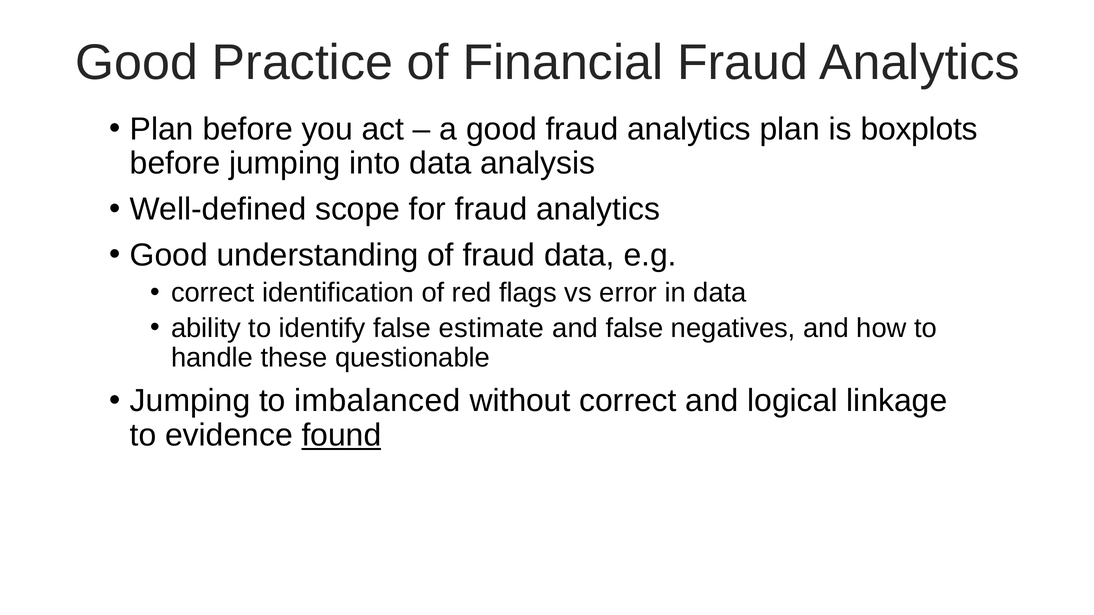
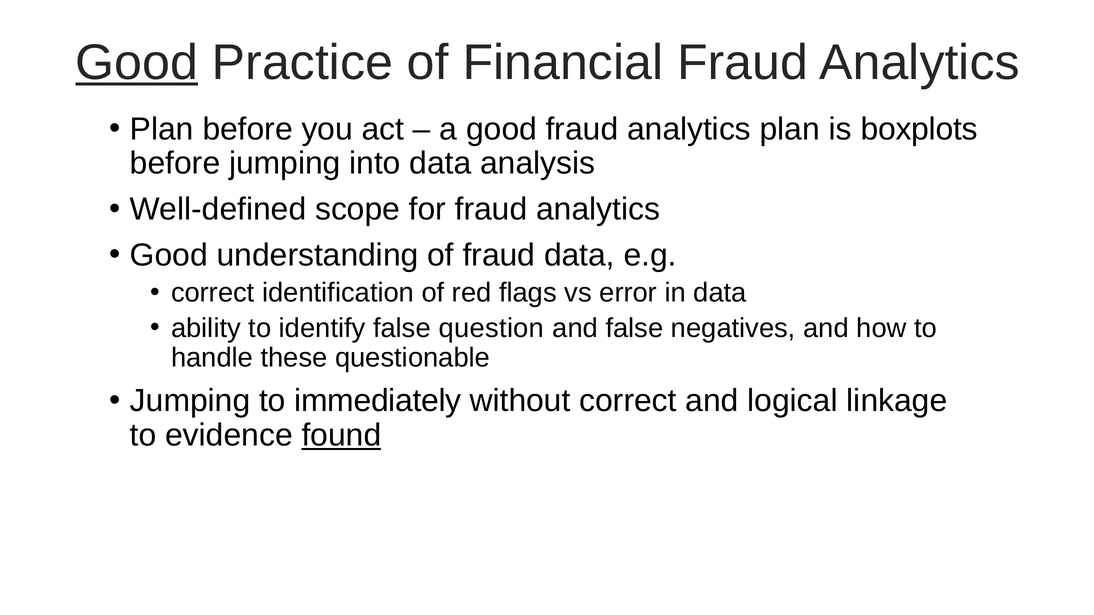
Good at (137, 63) underline: none -> present
estimate: estimate -> question
imbalanced: imbalanced -> immediately
